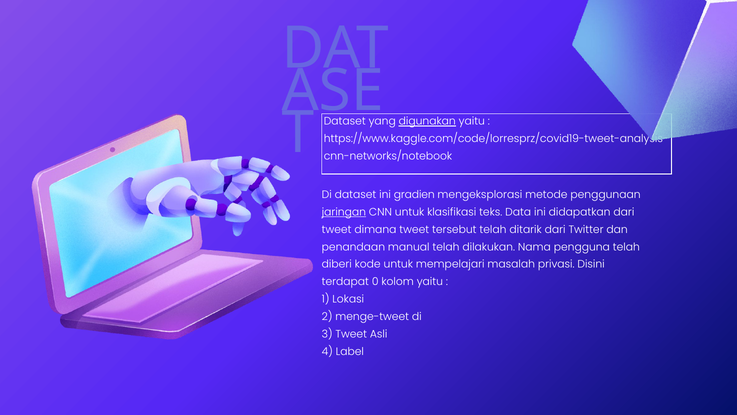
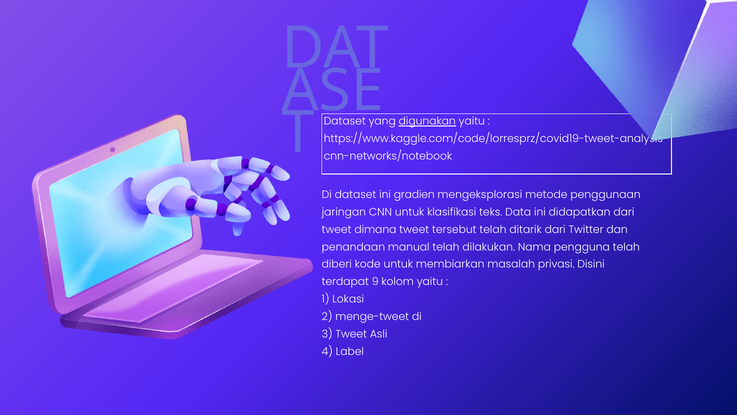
jaringan underline: present -> none
mempelajari: mempelajari -> membiarkan
0: 0 -> 9
